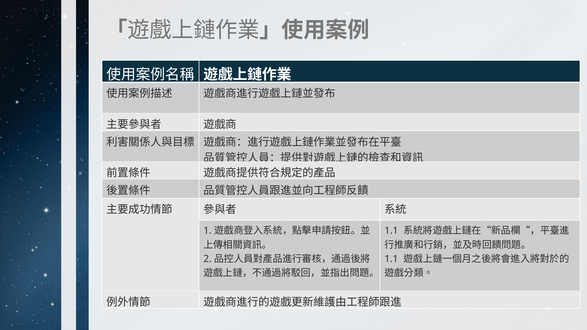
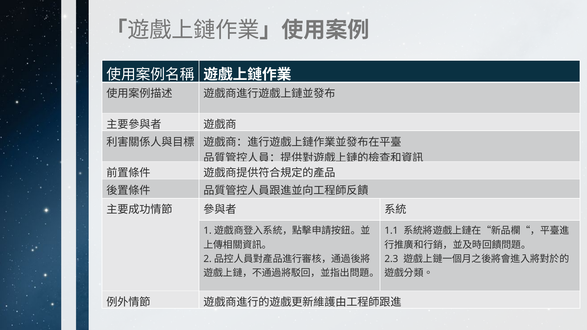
1.1 at (391, 259): 1.1 -> 2.3
